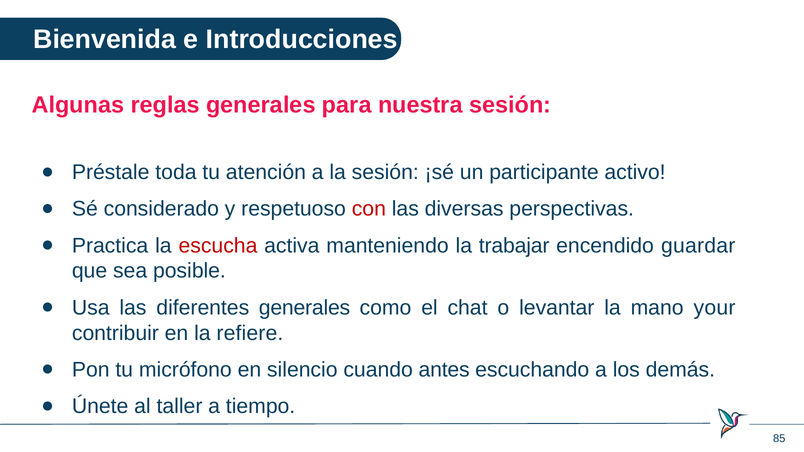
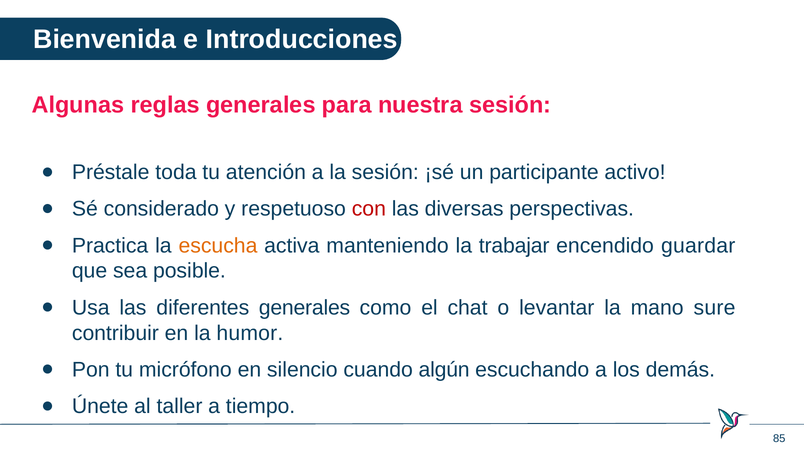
escucha colour: red -> orange
your: your -> sure
refiere: refiere -> humor
antes: antes -> algún
